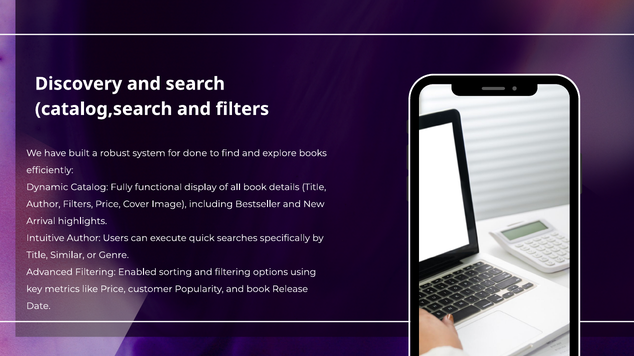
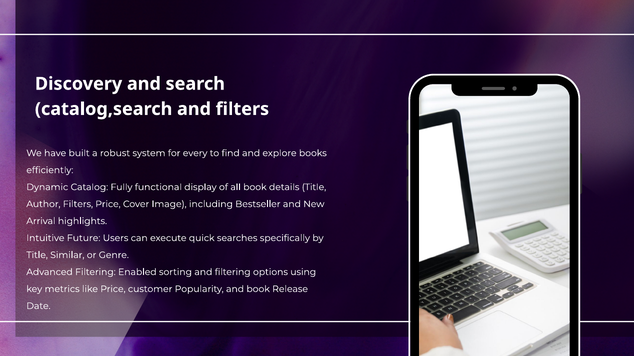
done: done -> every
Author at (84, 238): Author -> Future
